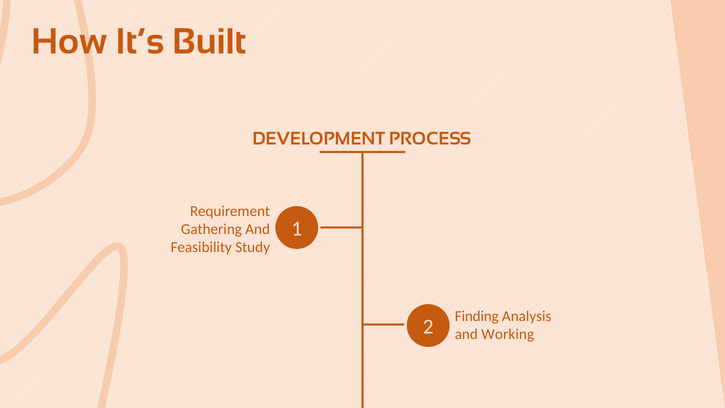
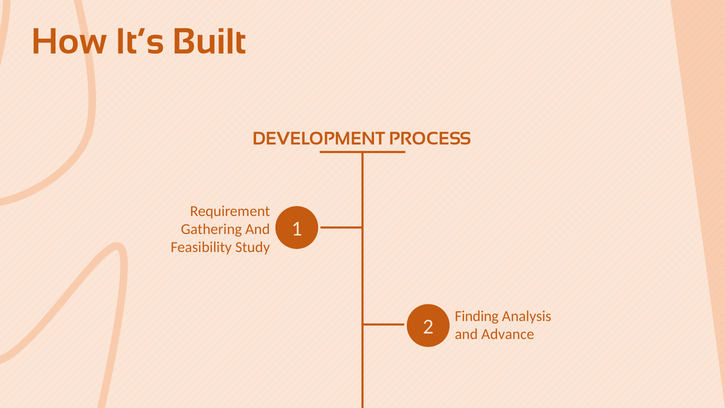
Working: Working -> Advance
